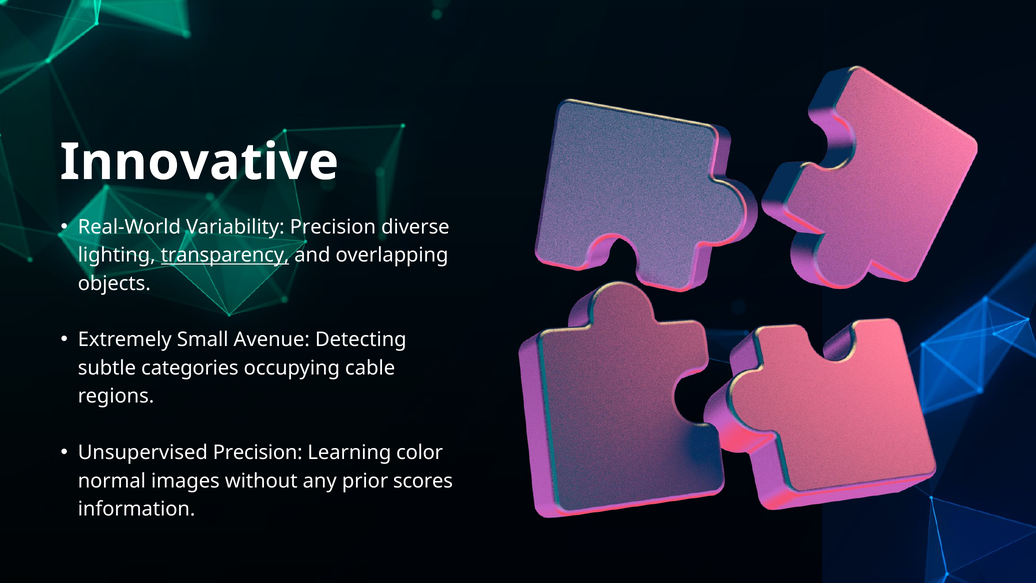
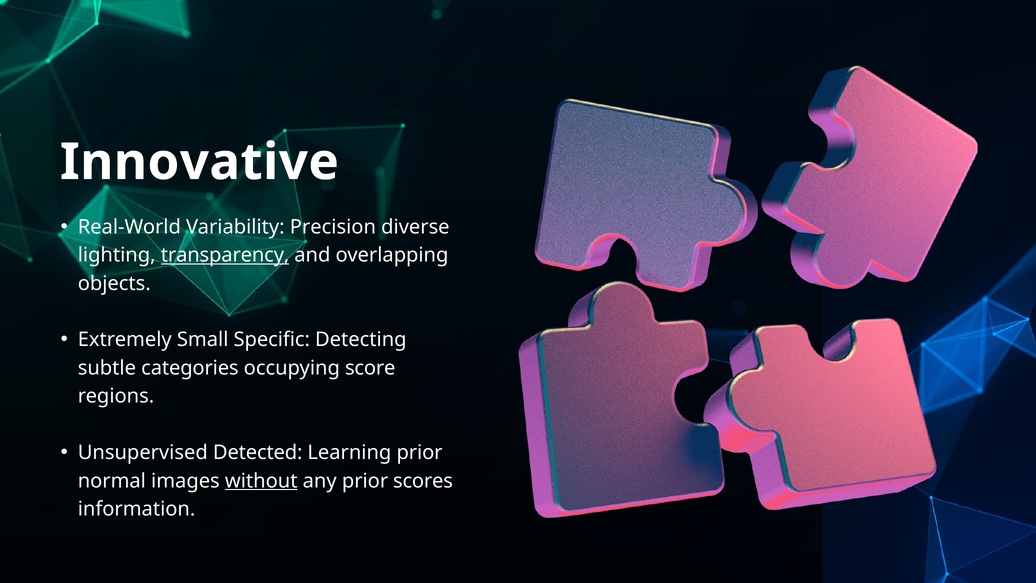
Avenue: Avenue -> Specific
cable: cable -> score
Unsupervised Precision: Precision -> Detected
Learning color: color -> prior
without underline: none -> present
